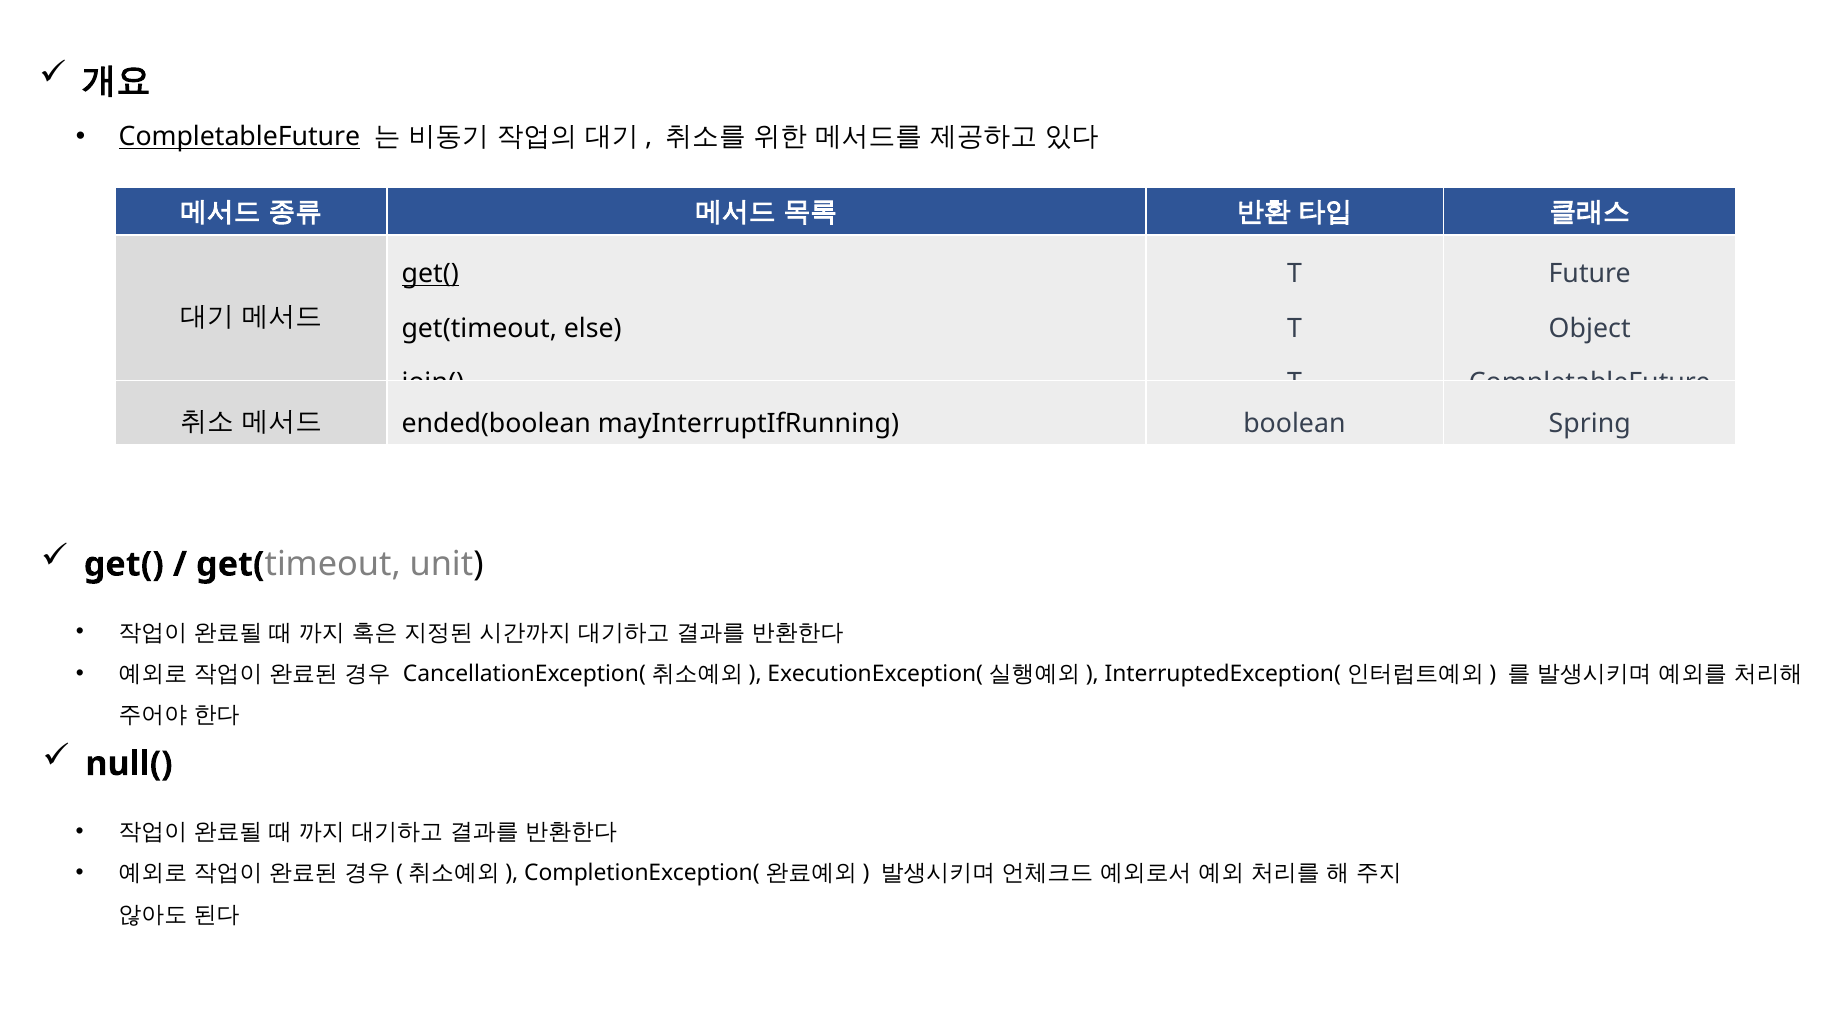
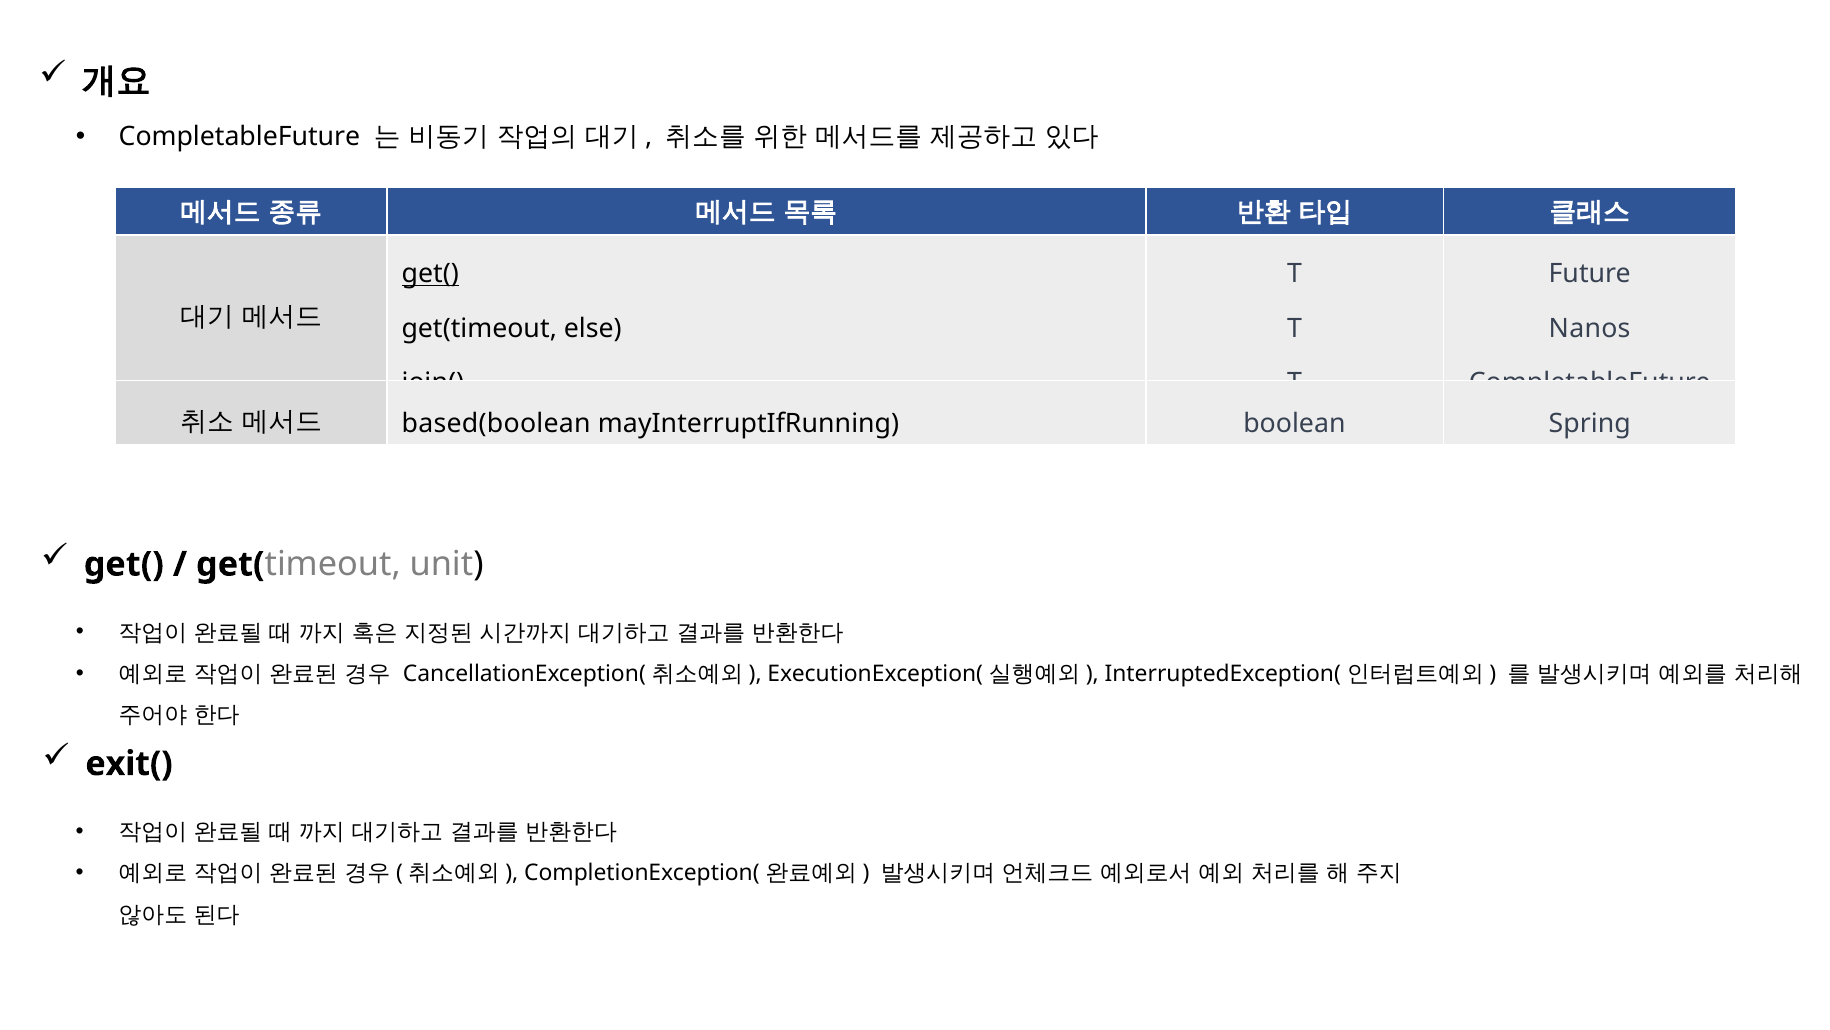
CompletableFuture at (239, 137) underline: present -> none
Object: Object -> Nanos
ended(boolean: ended(boolean -> based(boolean
null(: null( -> exit(
